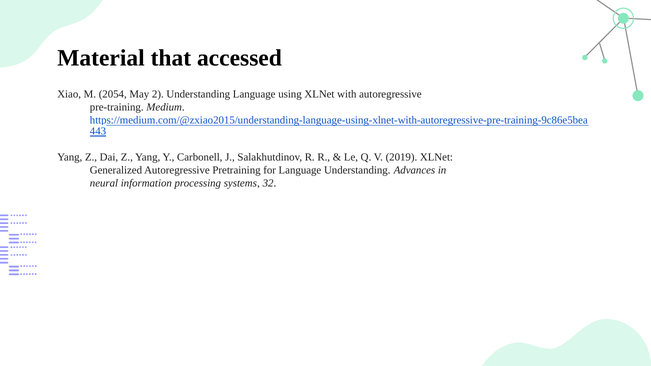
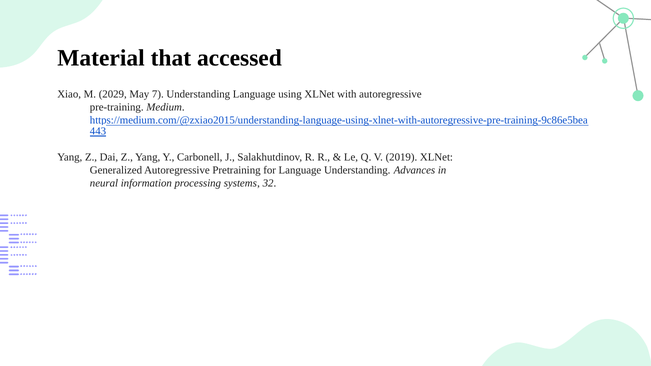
2054: 2054 -> 2029
2: 2 -> 7
